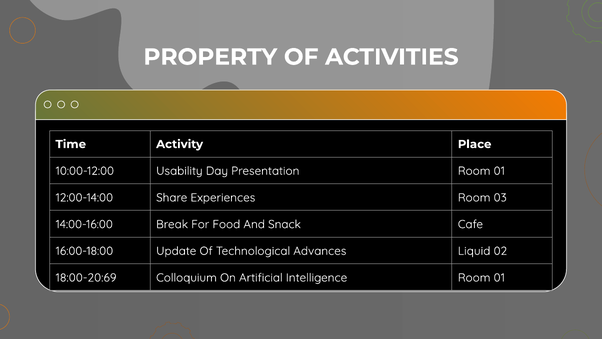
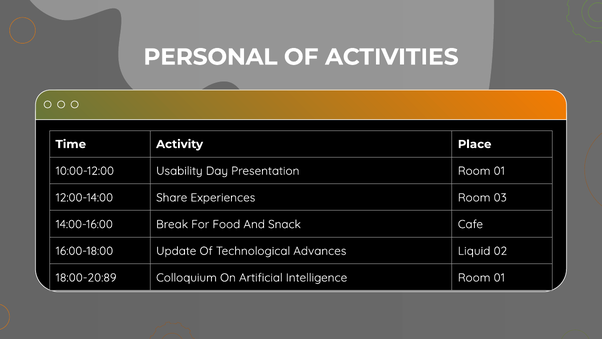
PROPERTY: PROPERTY -> PERSONAL
18:00-20:69: 18:00-20:69 -> 18:00-20:89
